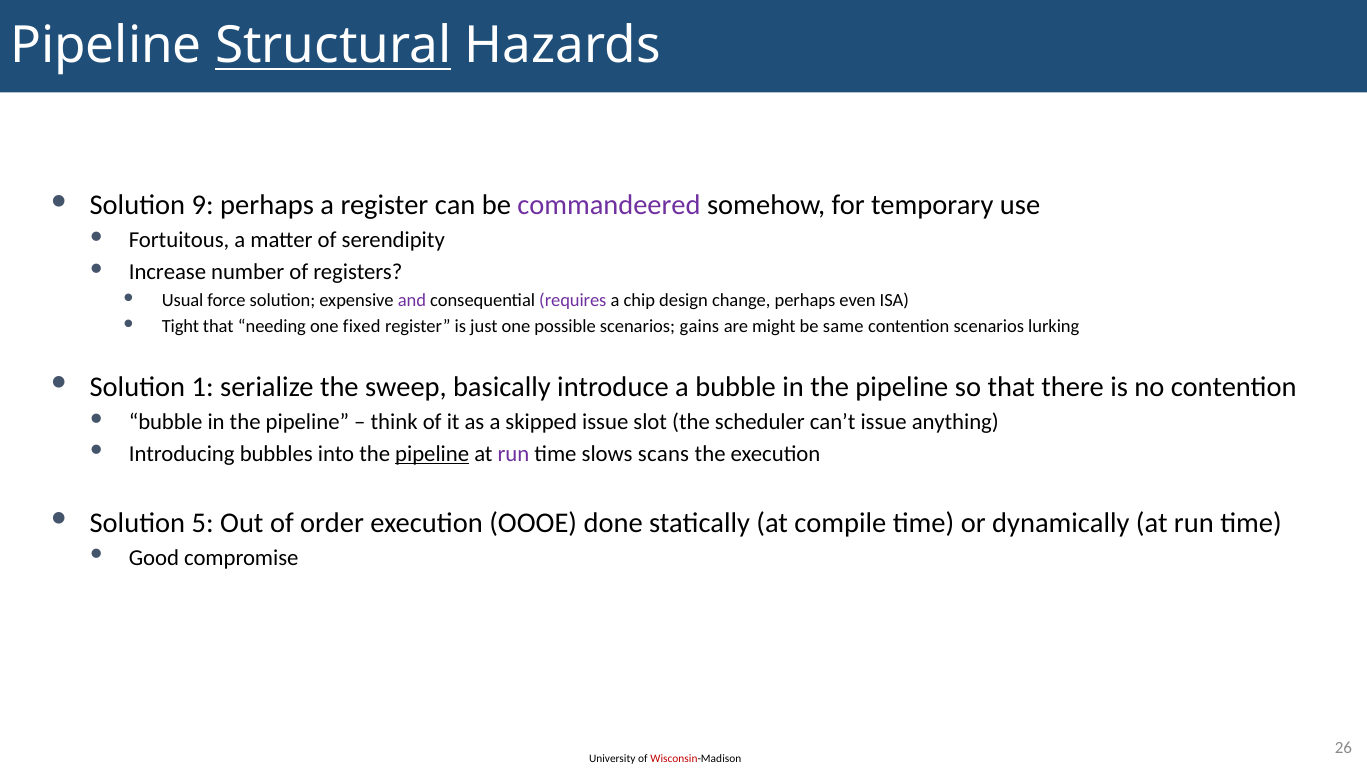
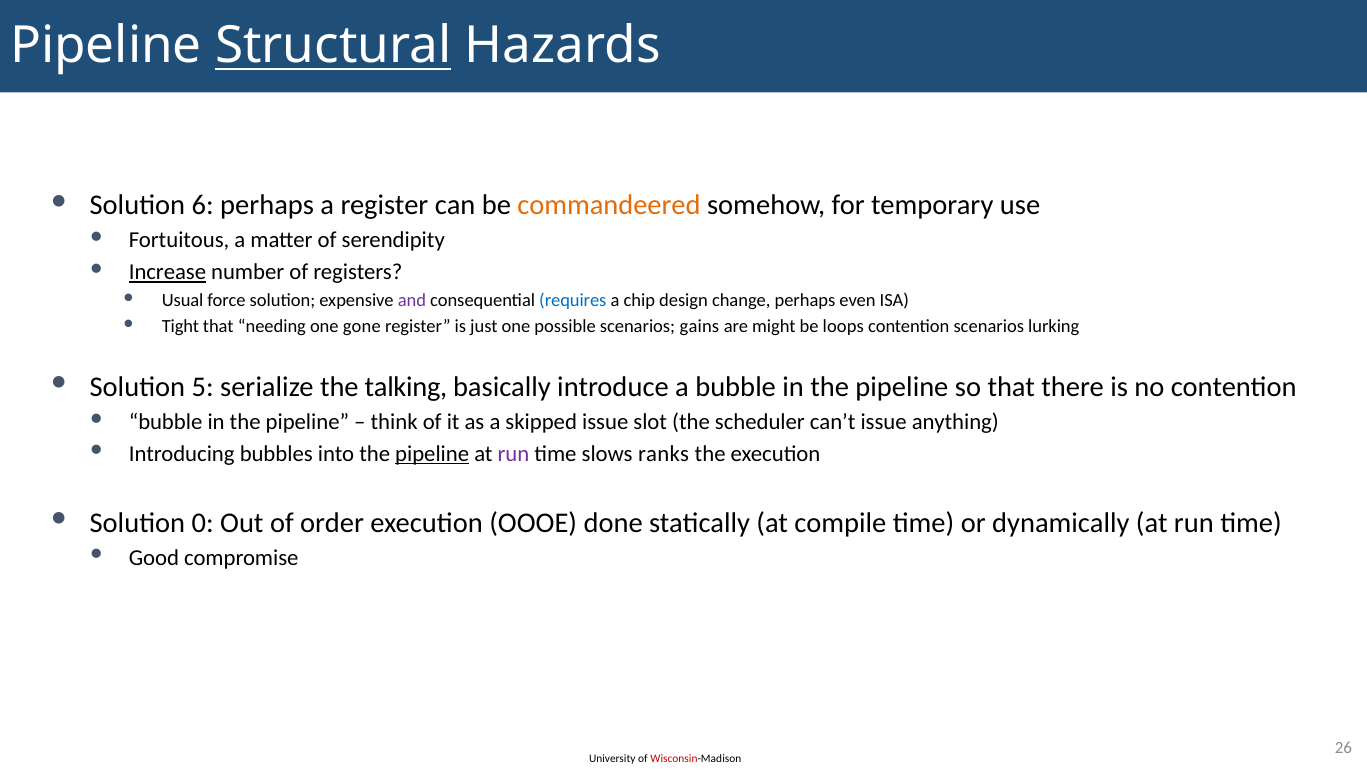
9: 9 -> 6
commandeered colour: purple -> orange
Increase underline: none -> present
requires colour: purple -> blue
fixed: fixed -> gone
same: same -> loops
1: 1 -> 5
sweep: sweep -> talking
scans: scans -> ranks
5: 5 -> 0
